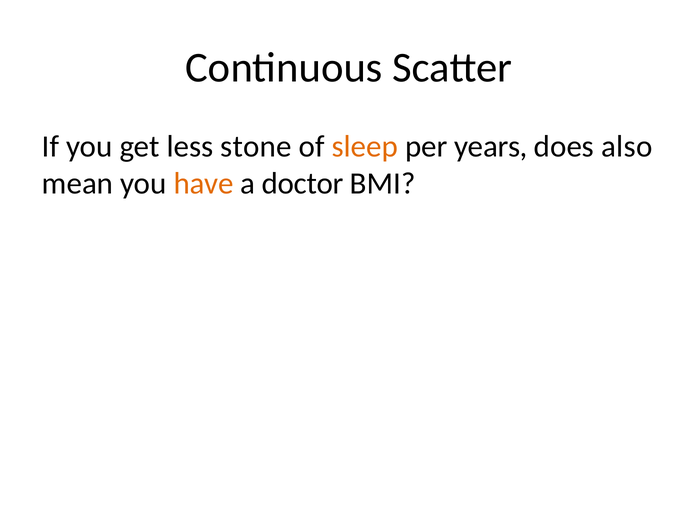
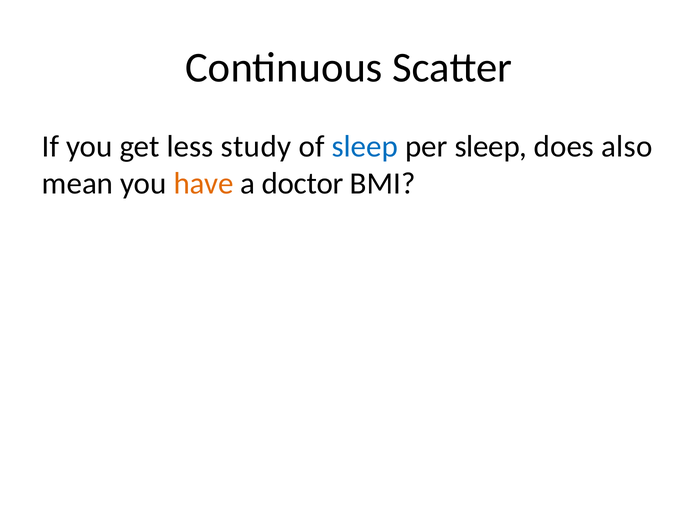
stone: stone -> study
sleep at (365, 146) colour: orange -> blue
per years: years -> sleep
